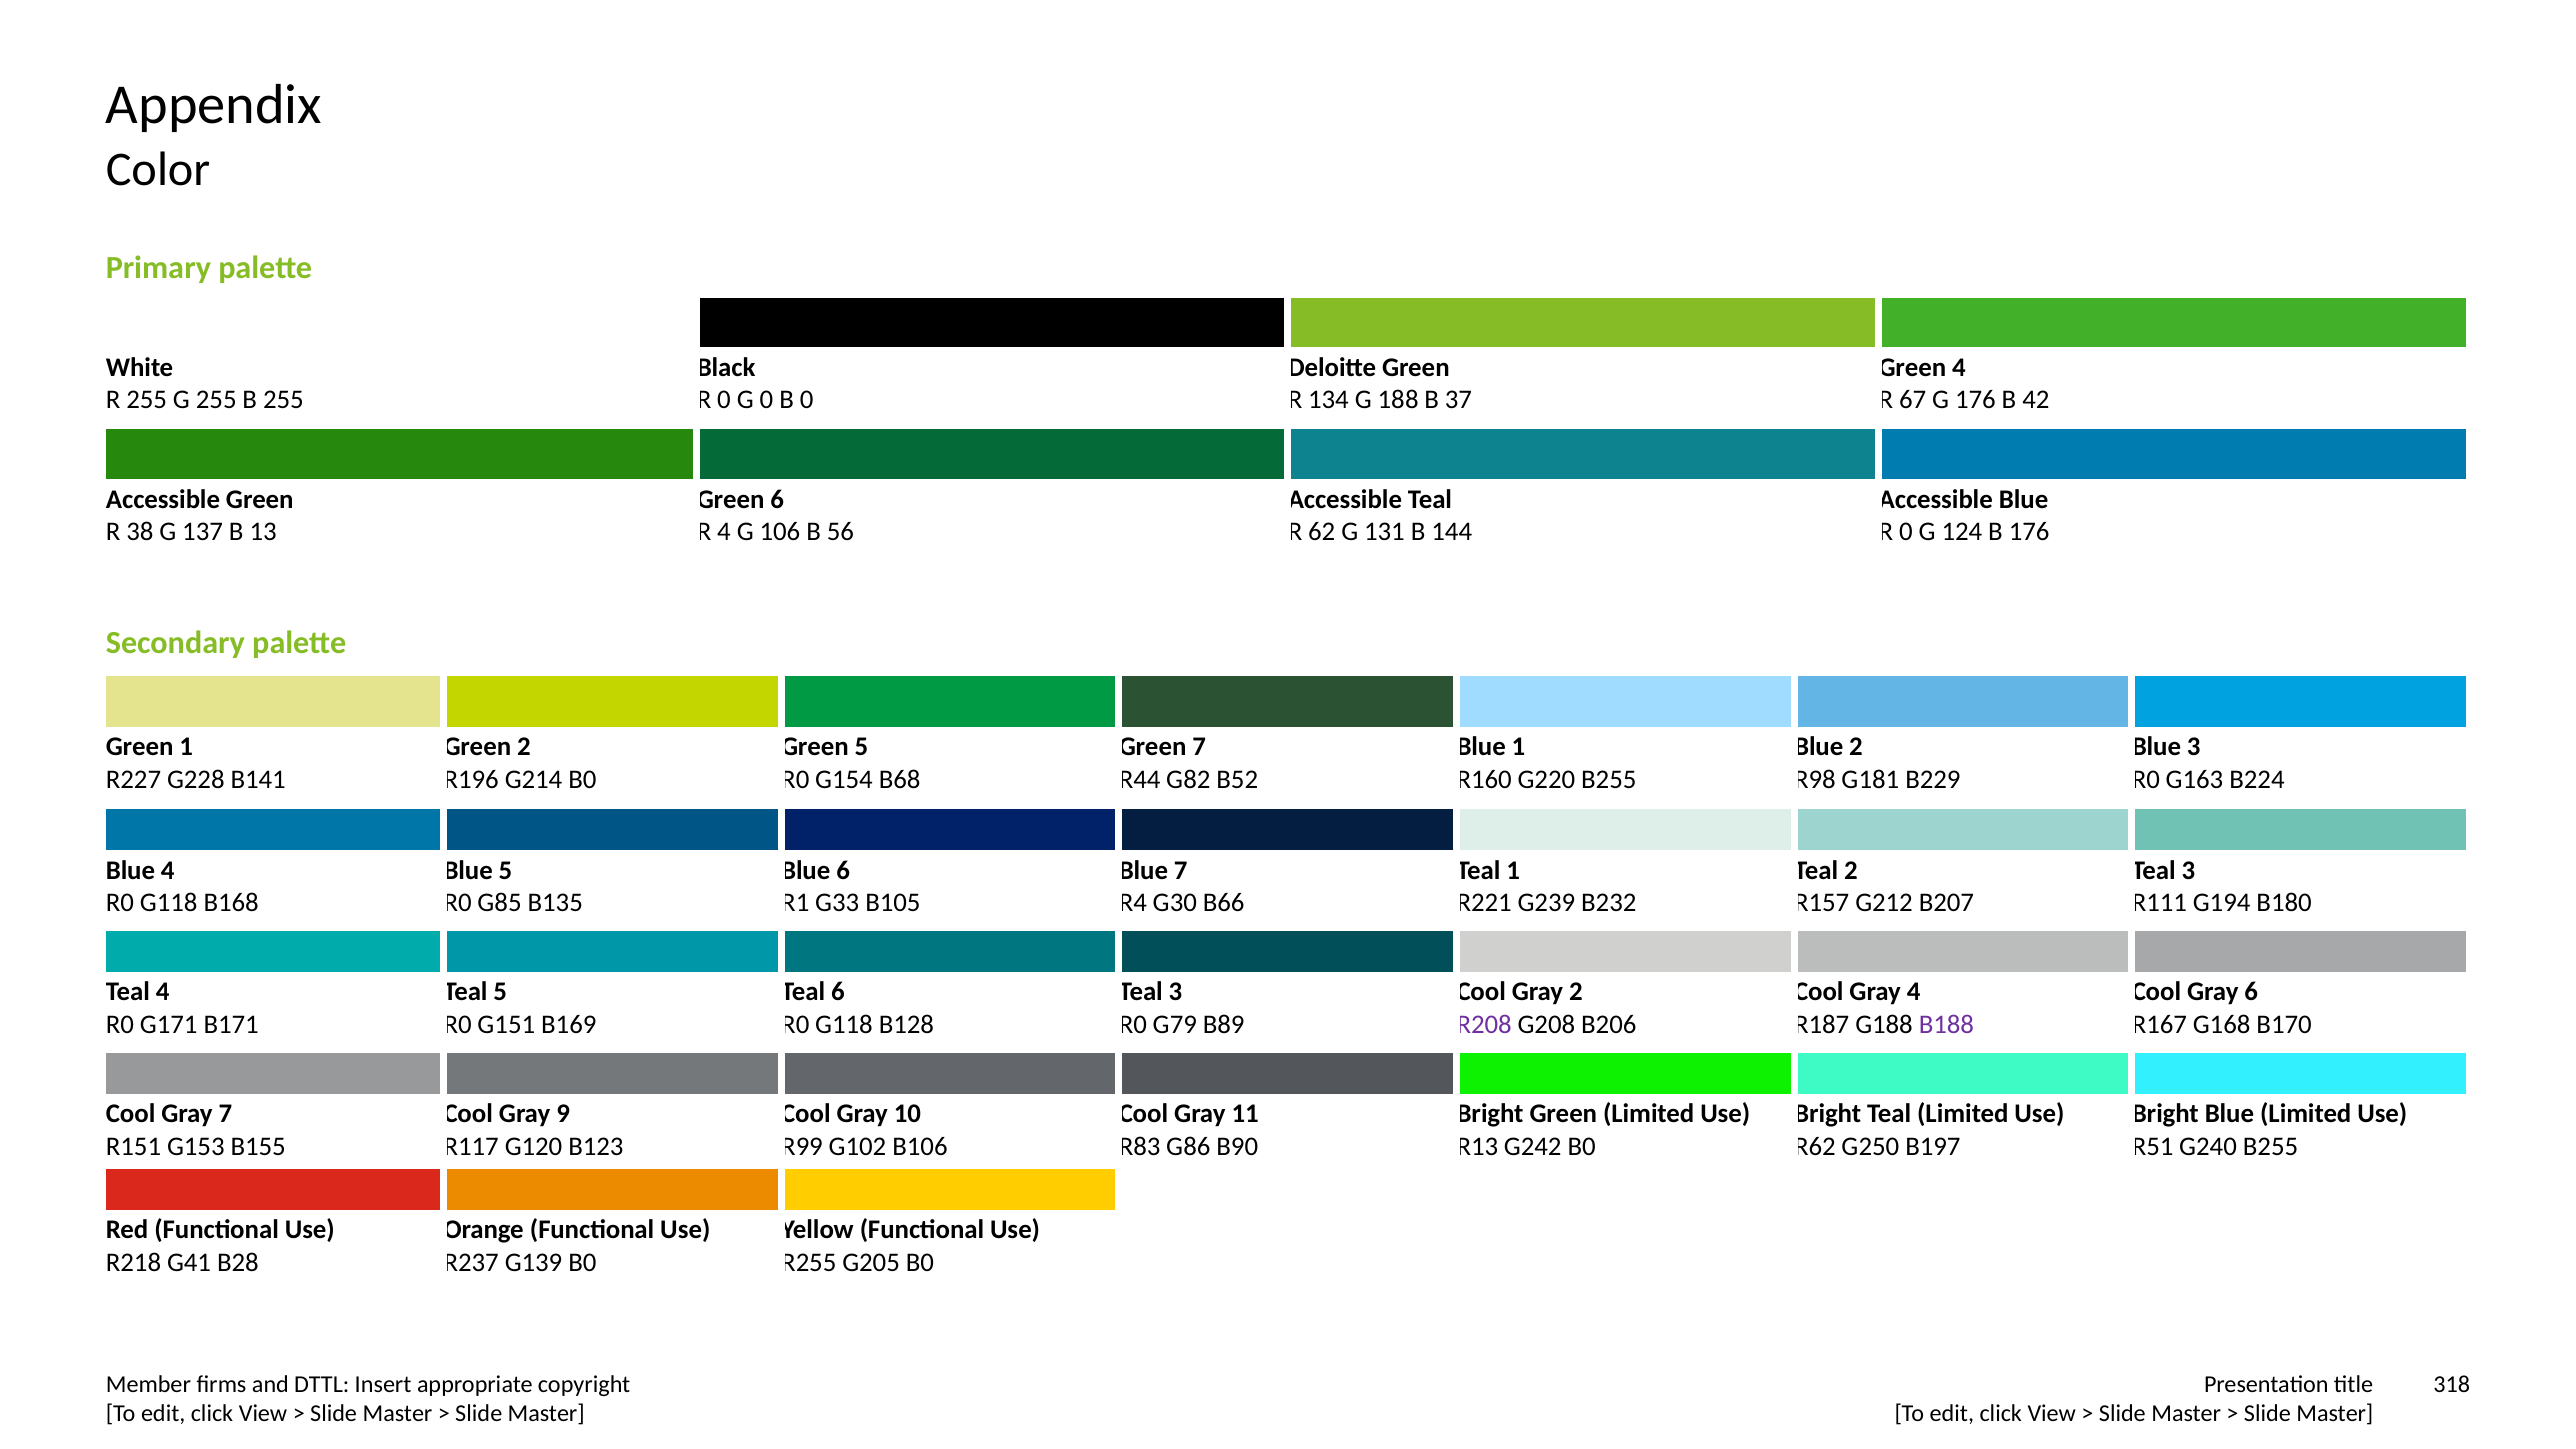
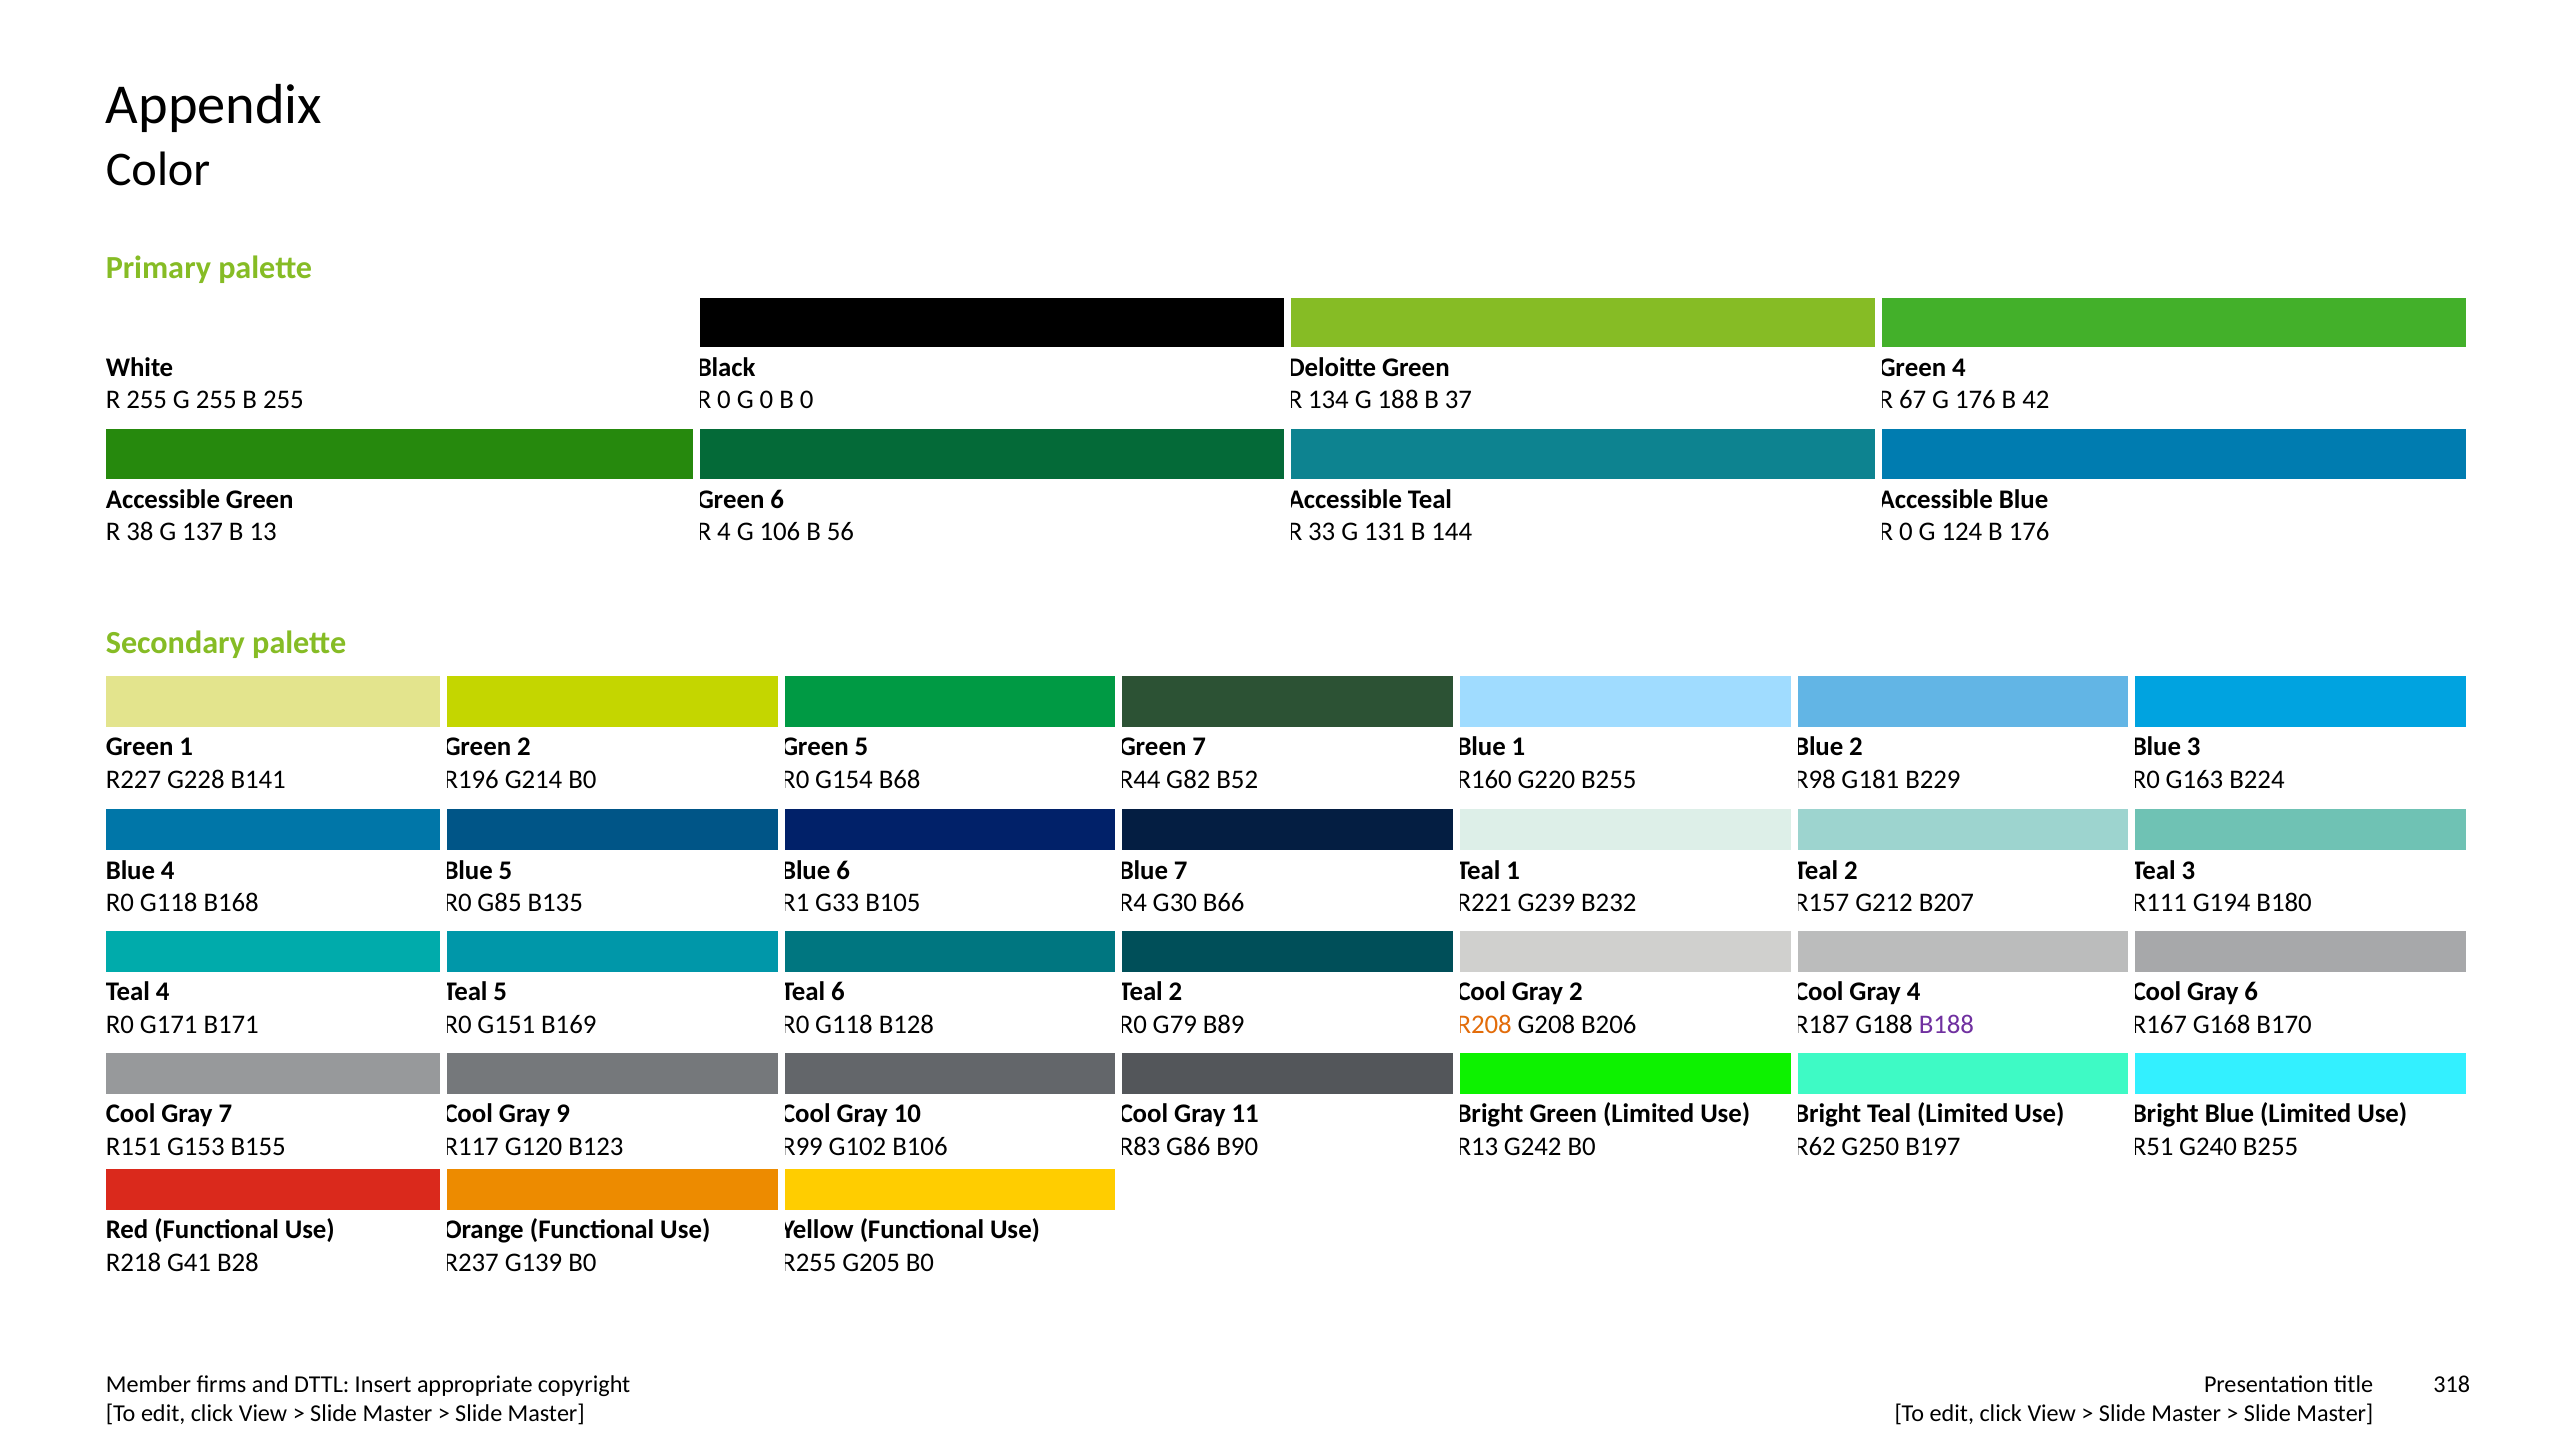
62: 62 -> 33
3 at (1176, 992): 3 -> 2
R208 colour: purple -> orange
